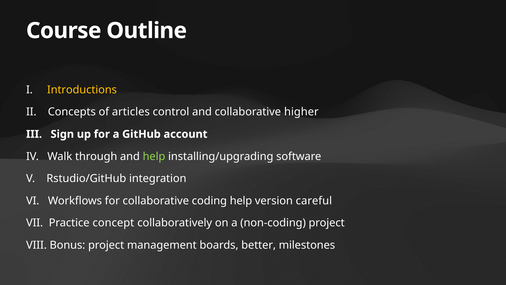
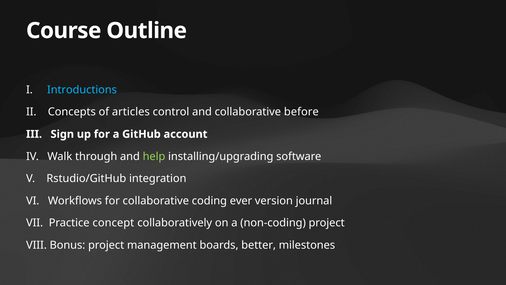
Introductions colour: yellow -> light blue
higher: higher -> before
coding help: help -> ever
careful: careful -> journal
